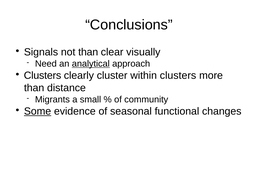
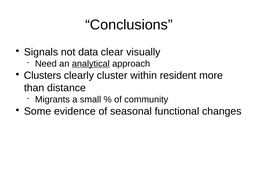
not than: than -> data
within clusters: clusters -> resident
Some underline: present -> none
